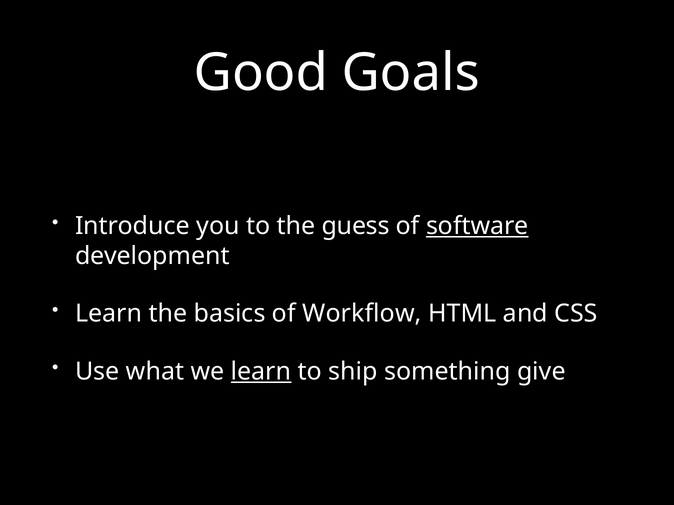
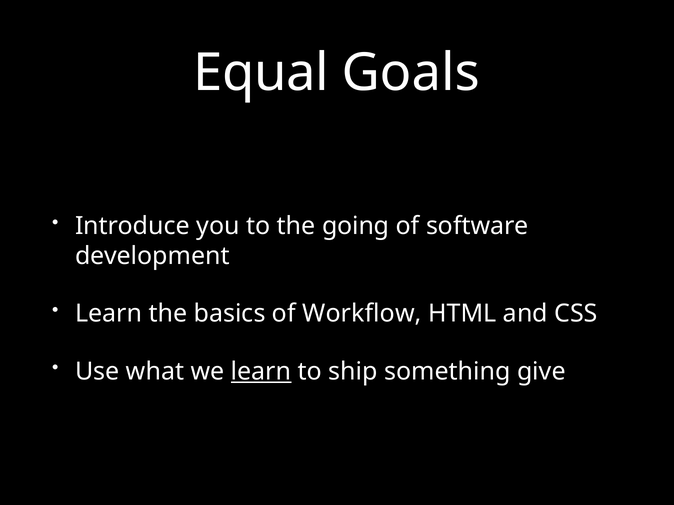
Good: Good -> Equal
guess: guess -> going
software underline: present -> none
